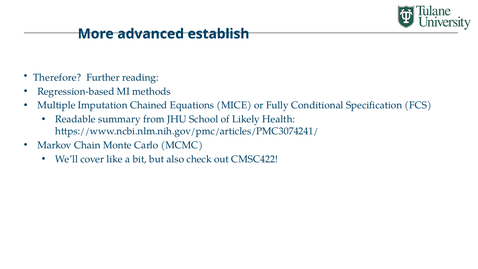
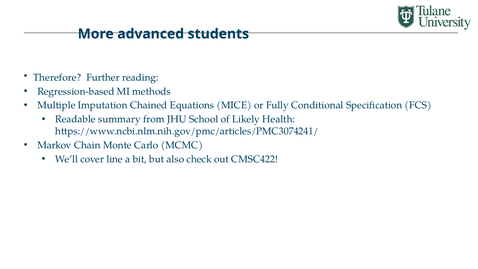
establish: establish -> students
like: like -> line
